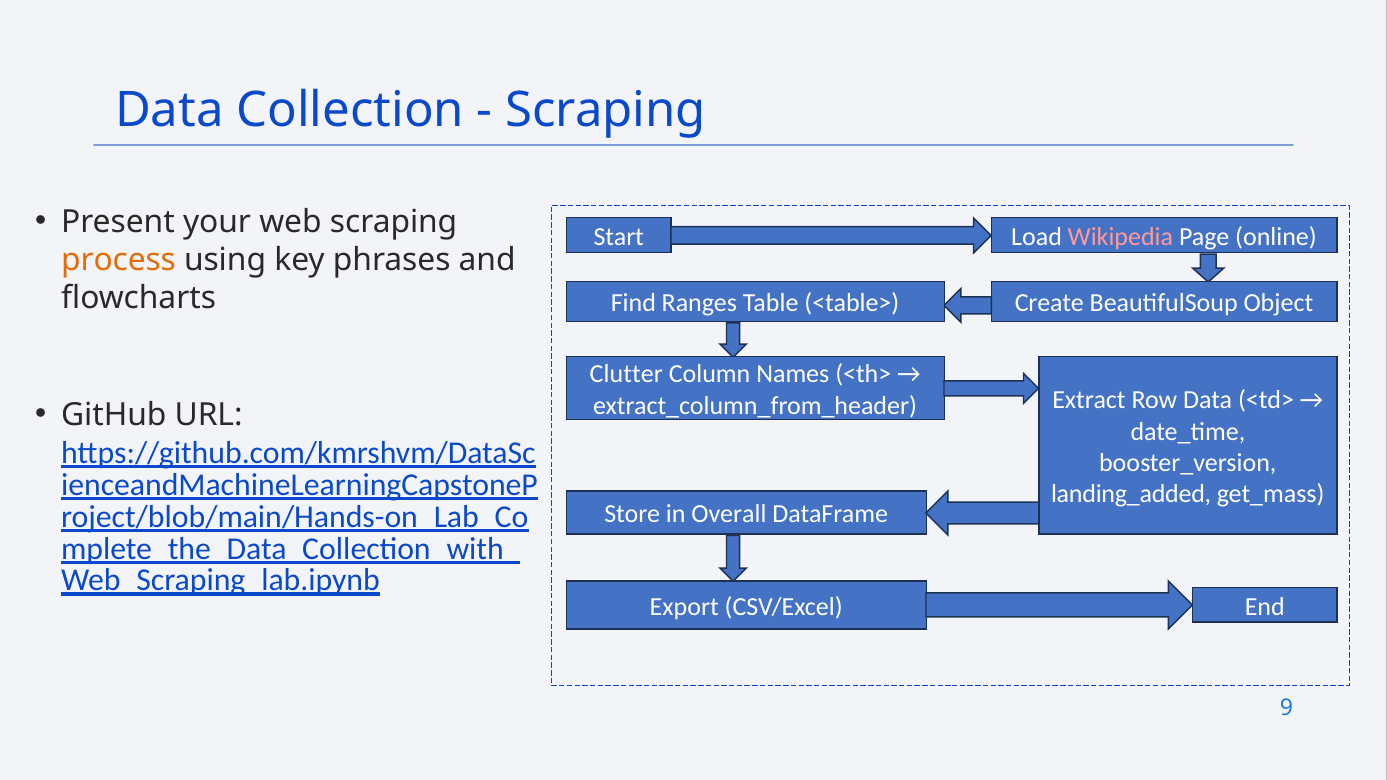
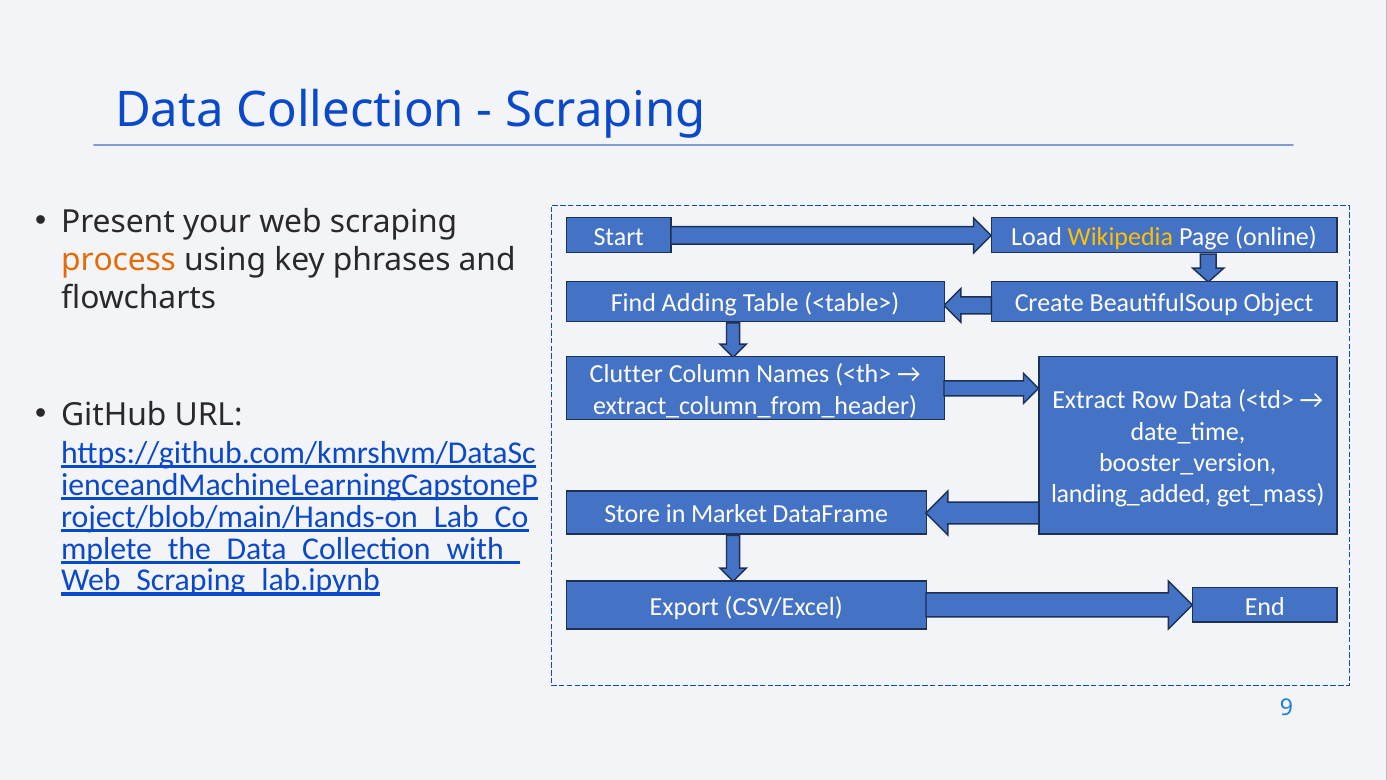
Wikipedia colour: pink -> yellow
Ranges: Ranges -> Adding
Overall: Overall -> Market
